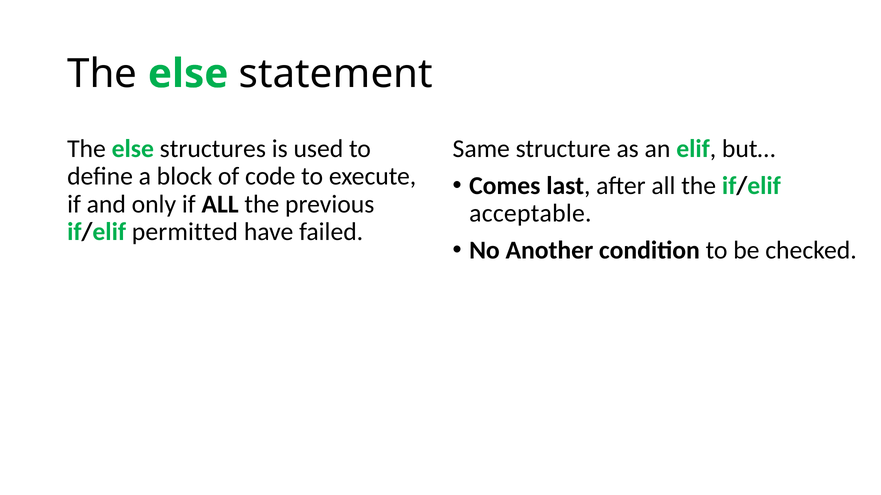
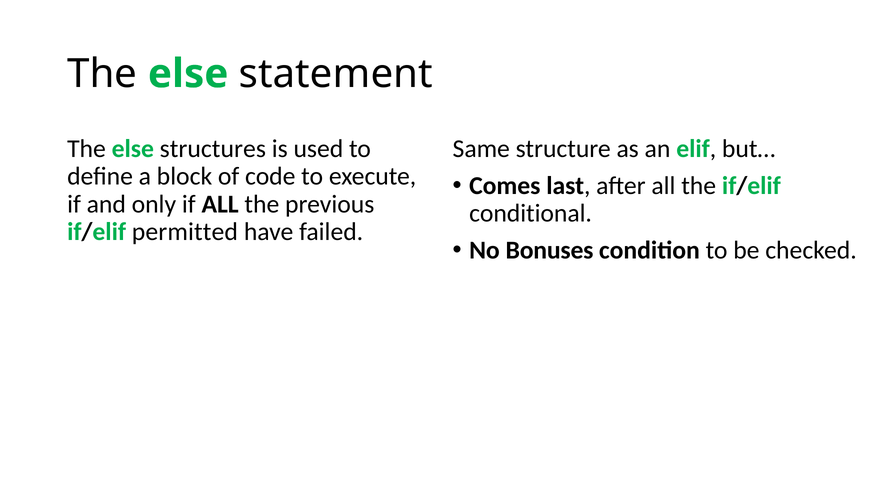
acceptable: acceptable -> conditional
Another: Another -> Bonuses
